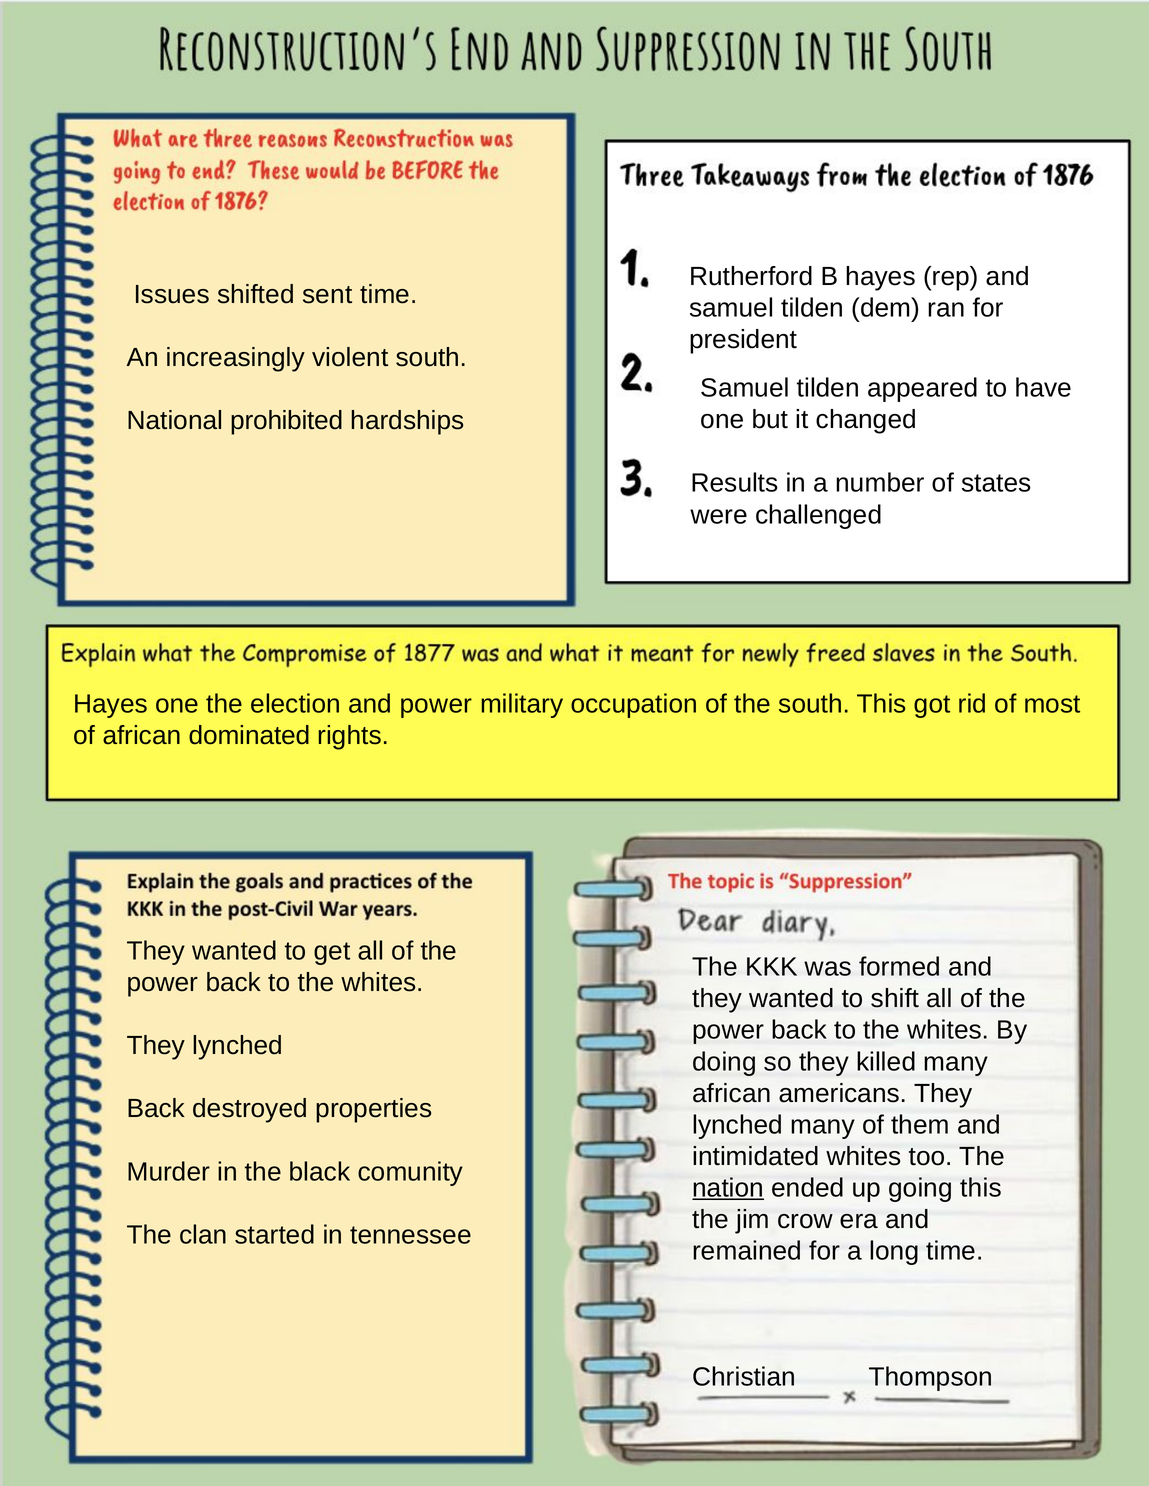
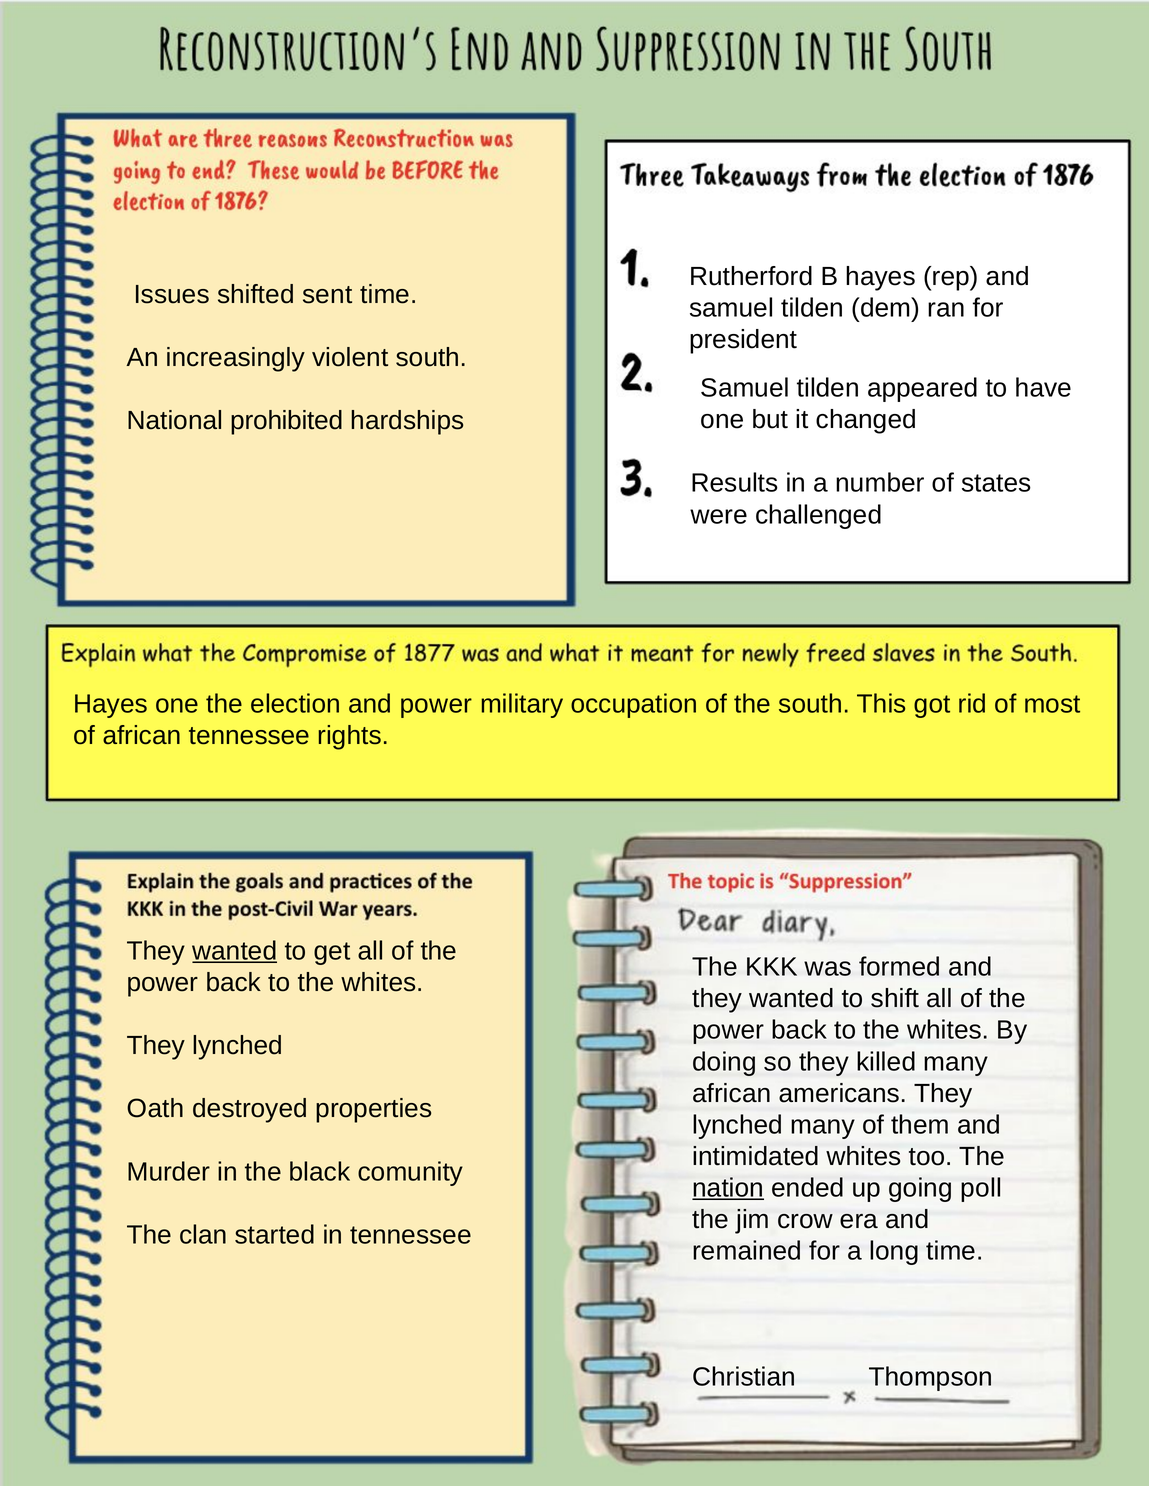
african dominated: dominated -> tennessee
wanted at (235, 952) underline: none -> present
Back at (156, 1109): Back -> Oath
going this: this -> poll
